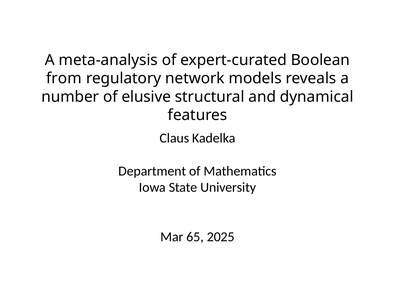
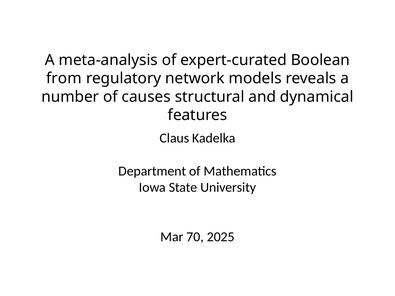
elusive: elusive -> causes
65: 65 -> 70
